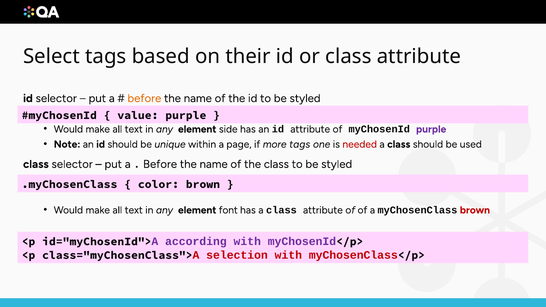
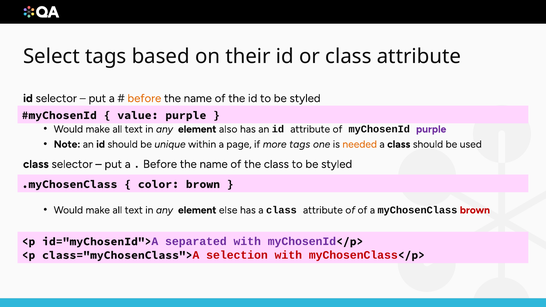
side: side -> also
needed colour: red -> orange
font: font -> else
according: according -> separated
